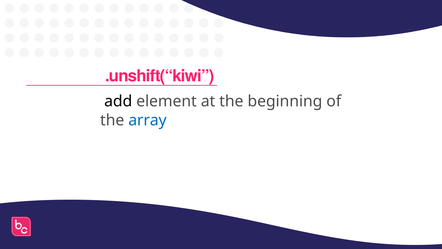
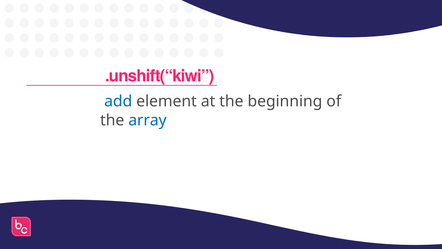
add colour: black -> blue
